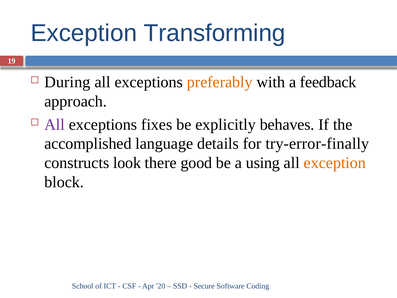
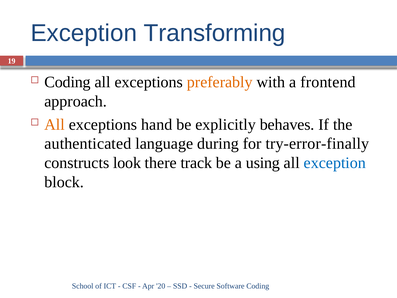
During at (67, 82): During -> Coding
feedback: feedback -> frontend
All at (55, 124) colour: purple -> orange
fixes: fixes -> hand
accomplished: accomplished -> authenticated
details: details -> during
good: good -> track
exception at (335, 163) colour: orange -> blue
